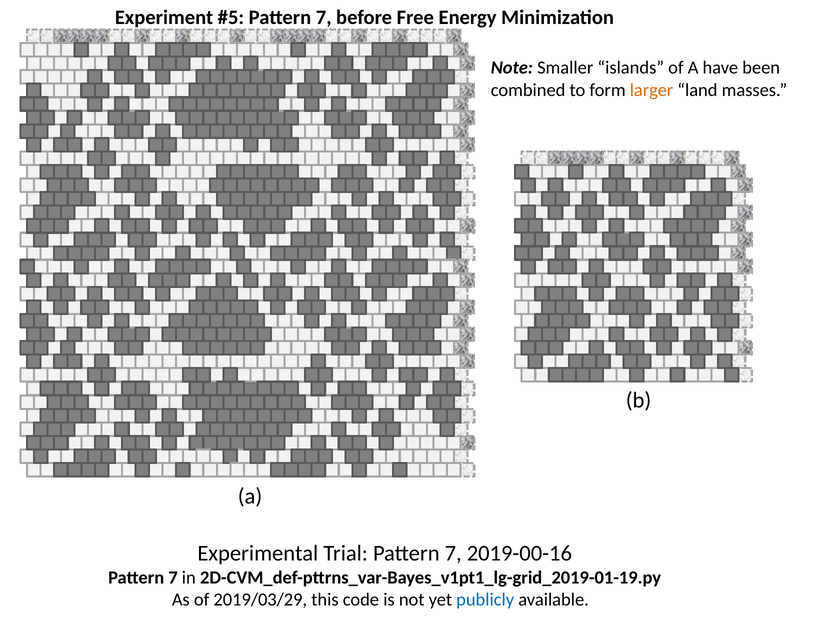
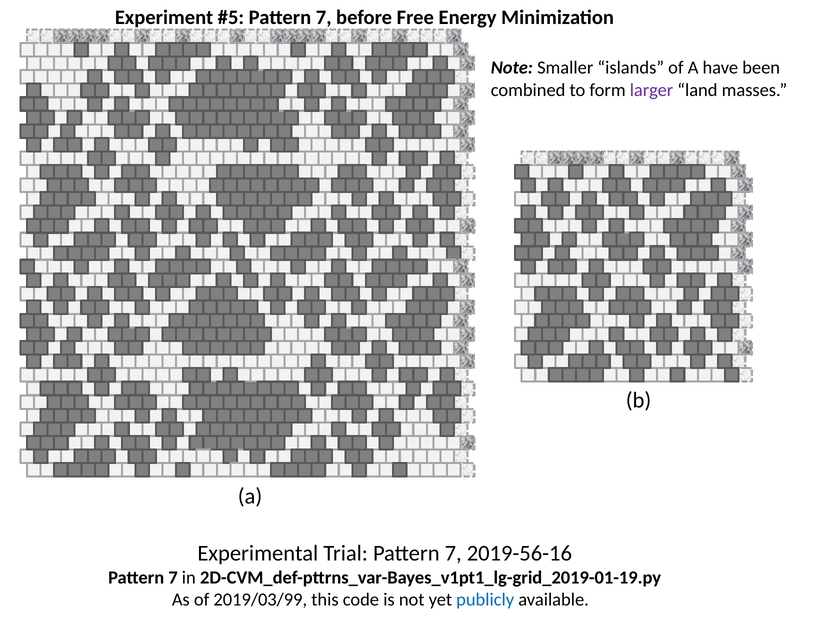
larger colour: orange -> purple
2019-00-16: 2019-00-16 -> 2019-56-16
2019/03/29: 2019/03/29 -> 2019/03/99
